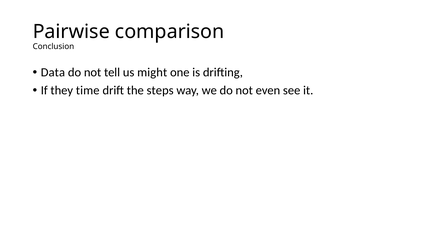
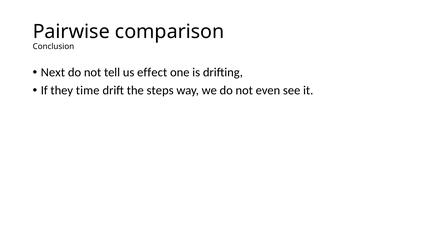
Data: Data -> Next
might: might -> effect
